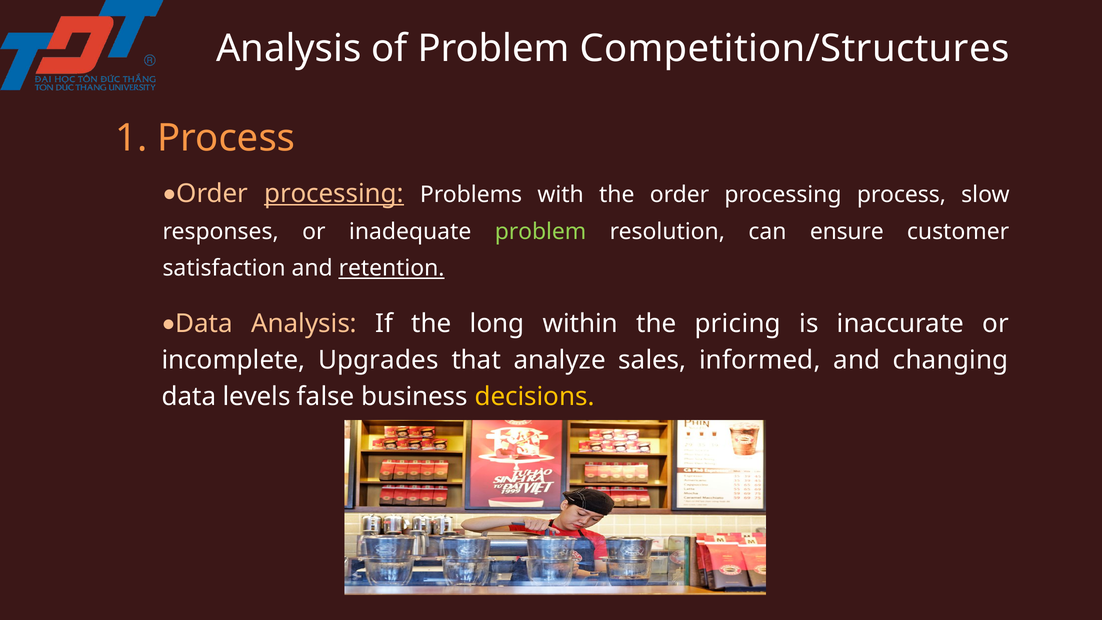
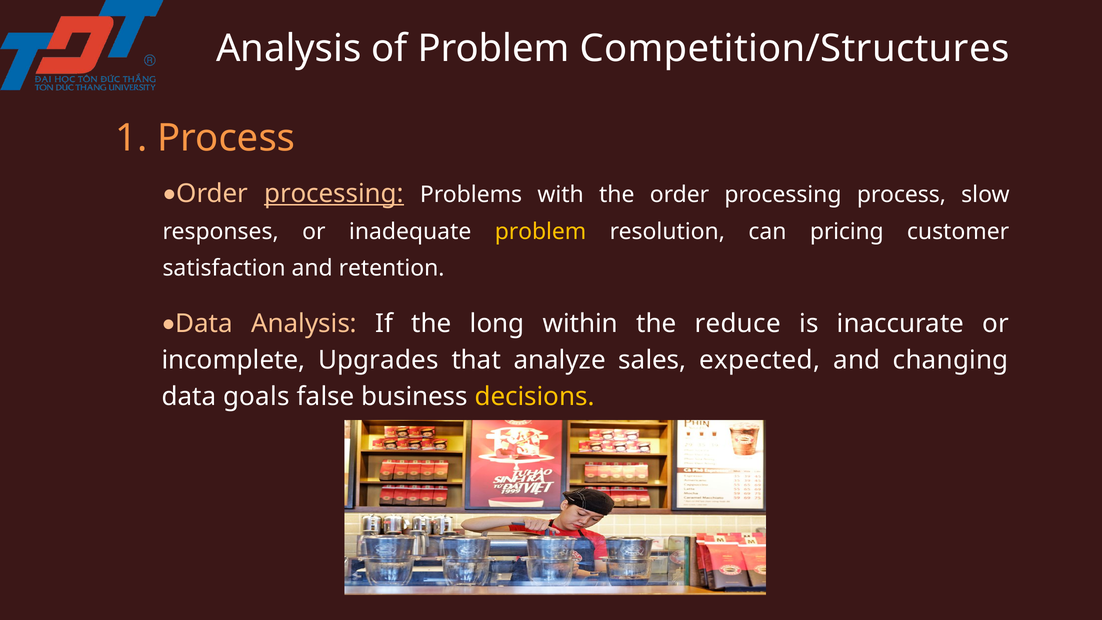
problem at (541, 232) colour: light green -> yellow
ensure: ensure -> pricing
retention underline: present -> none
pricing: pricing -> reduce
informed: informed -> expected
levels: levels -> goals
